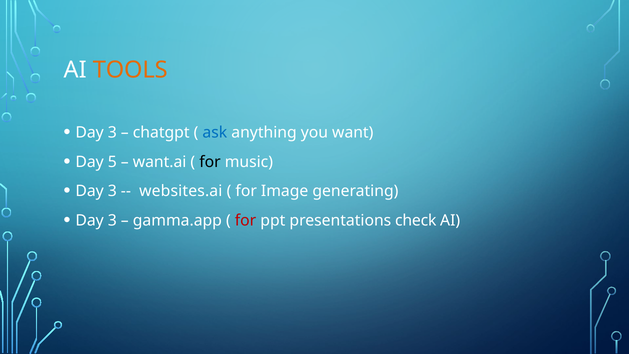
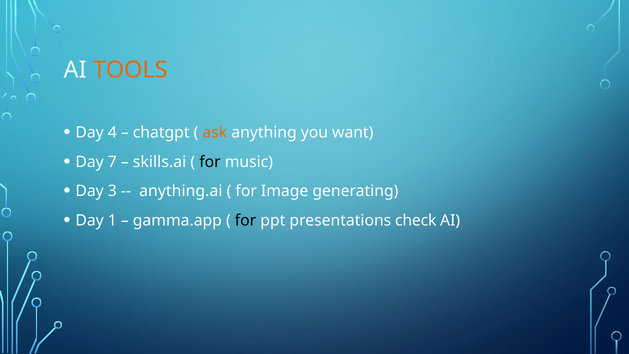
3 at (112, 133): 3 -> 4
ask colour: blue -> orange
5: 5 -> 7
want.ai: want.ai -> skills.ai
websites.ai: websites.ai -> anything.ai
3 at (112, 220): 3 -> 1
for at (246, 220) colour: red -> black
